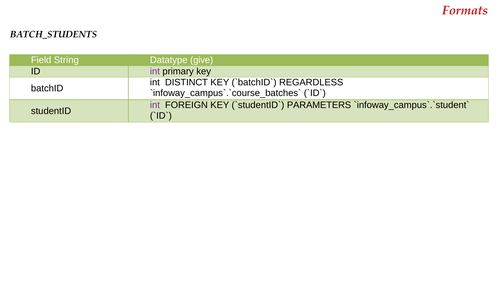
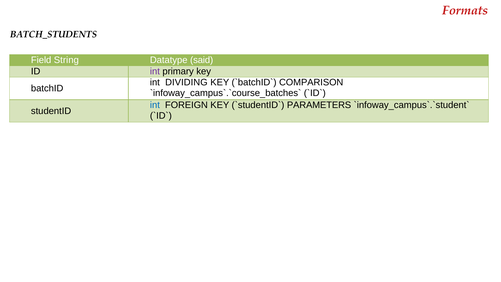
give: give -> said
DISTINCT: DISTINCT -> DIVIDING
REGARDLESS: REGARDLESS -> COMPARISON
int at (155, 105) colour: purple -> blue
